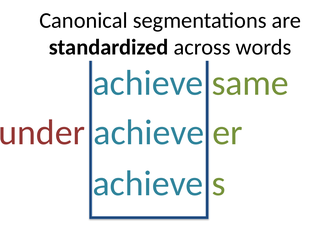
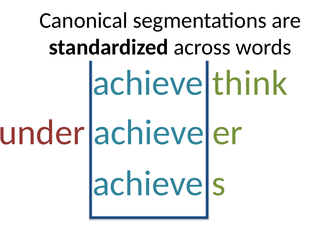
same: same -> think
